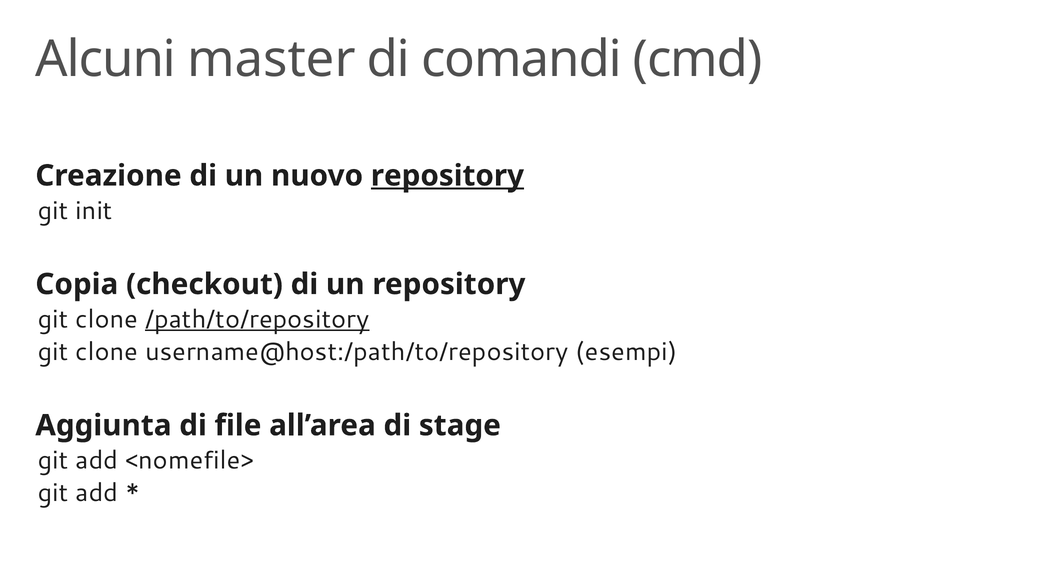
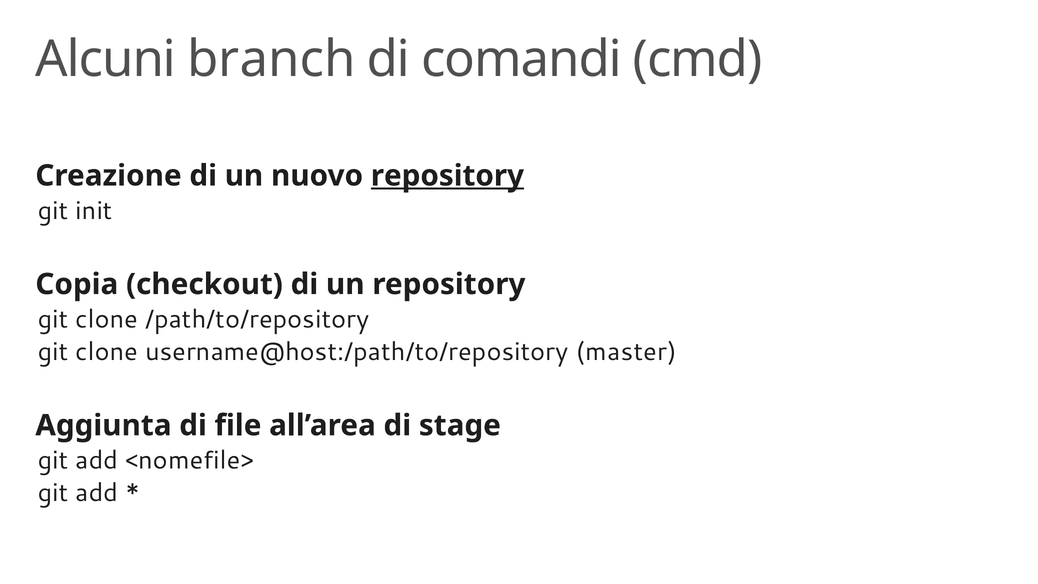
master: master -> branch
/path/to/repository underline: present -> none
esempi: esempi -> master
